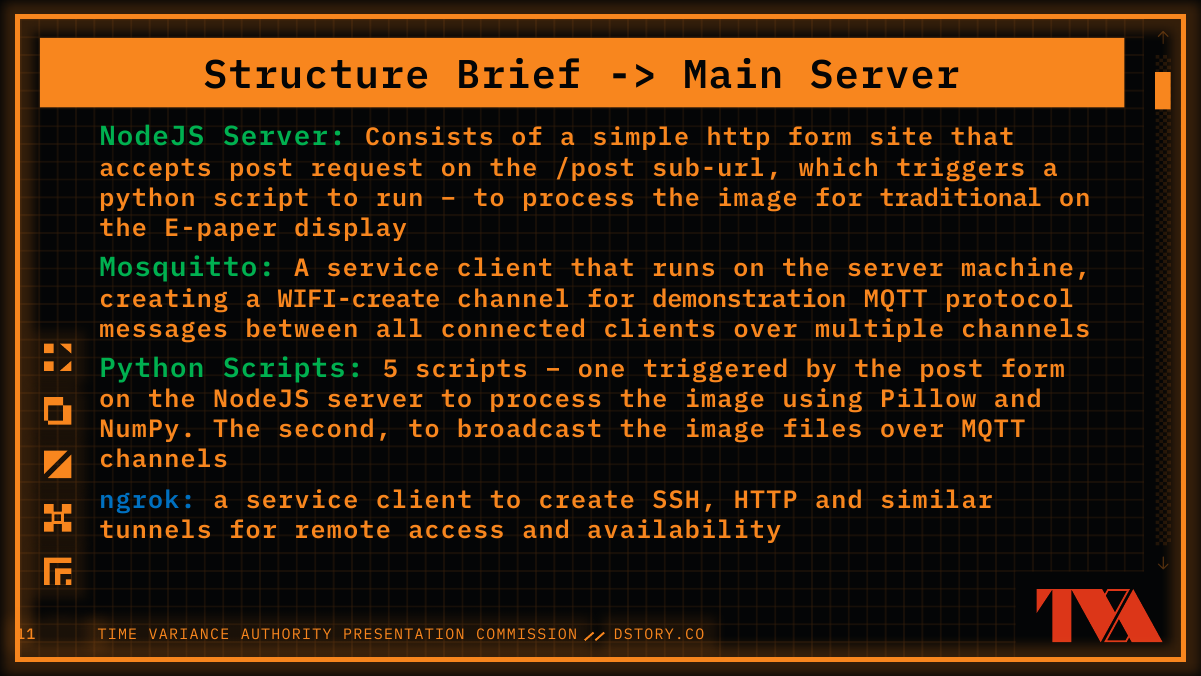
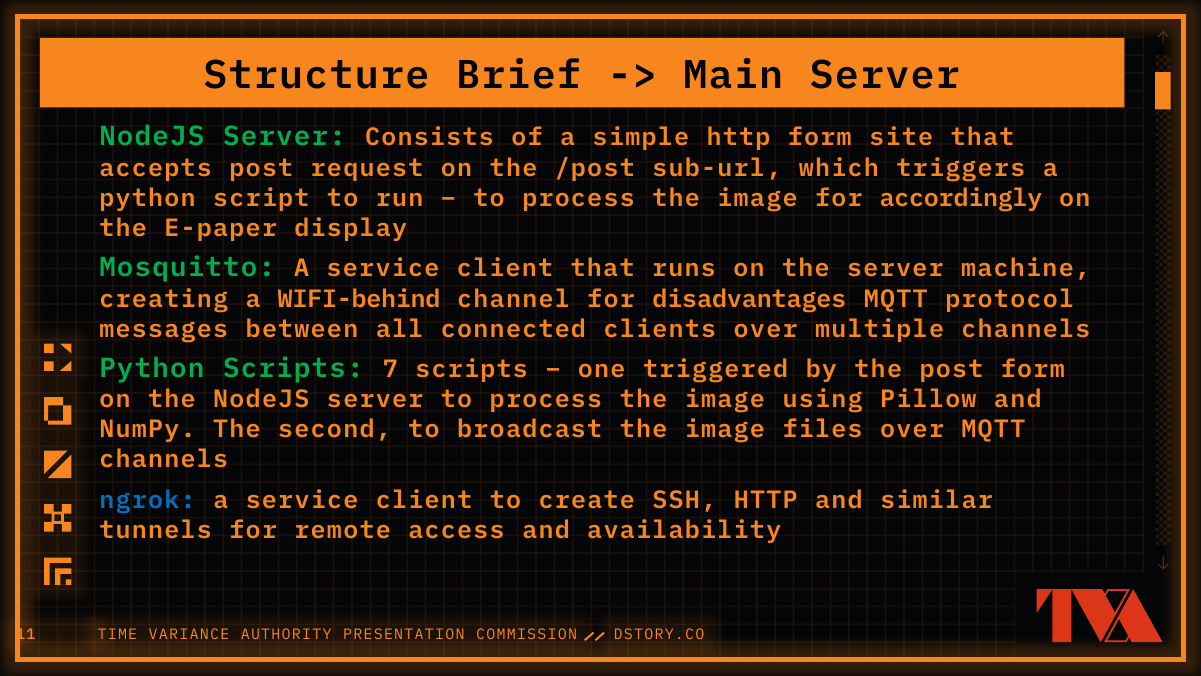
traditional: traditional -> accordingly
WIFI-create: WIFI-create -> WIFI-behind
demonstration: demonstration -> disadvantages
5: 5 -> 7
